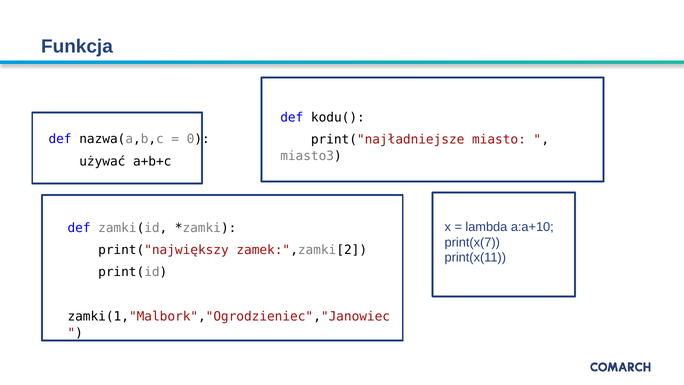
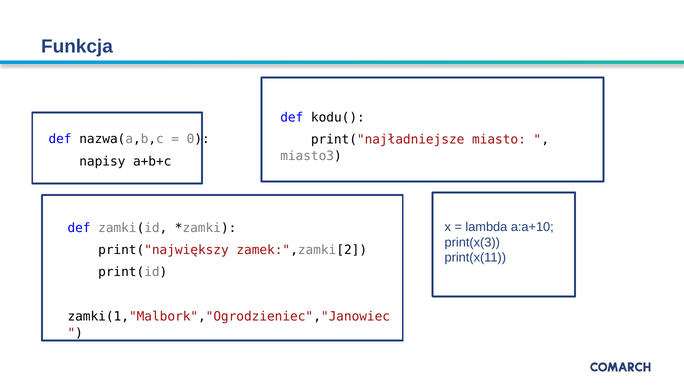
używać: używać -> napisy
print(x(7: print(x(7 -> print(x(3
